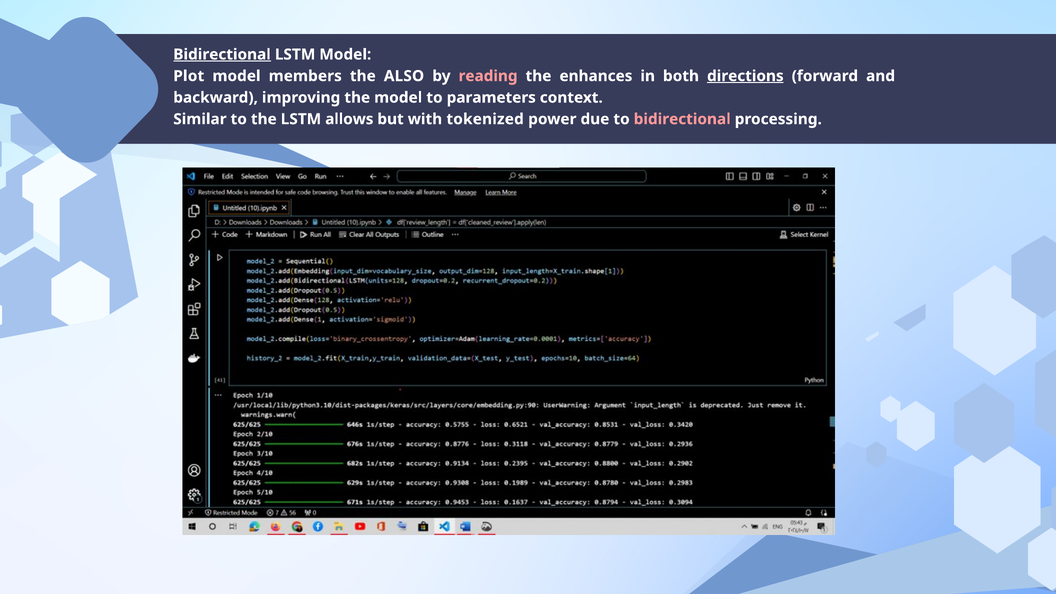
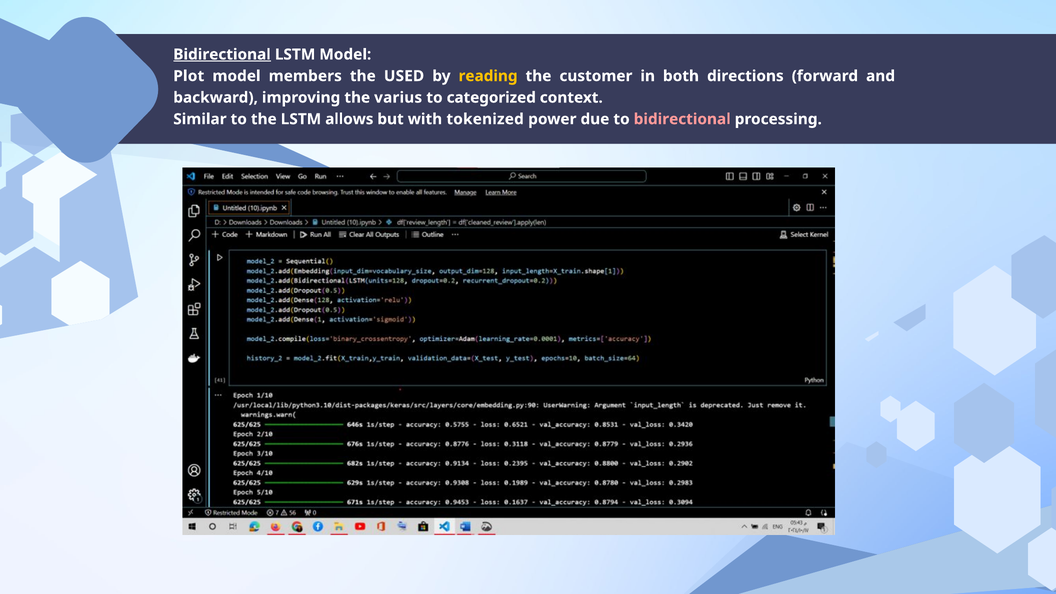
ALSO: ALSO -> USED
reading colour: pink -> yellow
enhances: enhances -> customer
directions underline: present -> none
the model: model -> varius
parameters: parameters -> categorized
